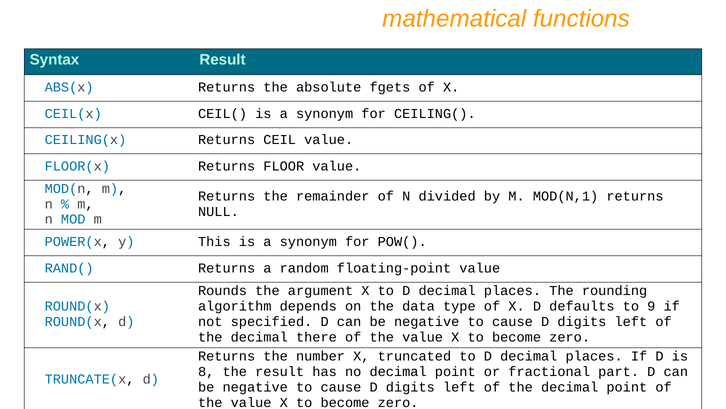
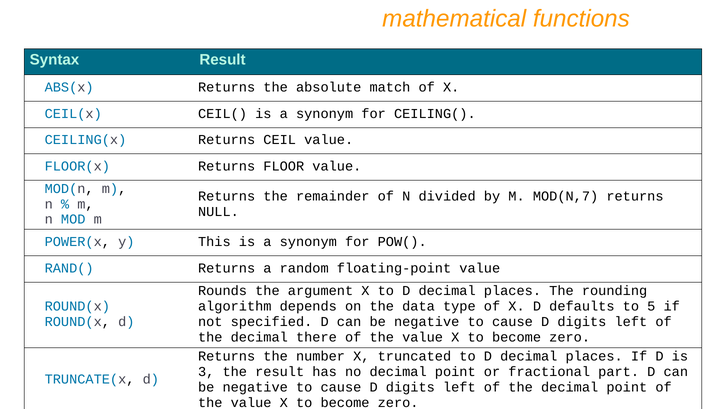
fgets: fgets -> match
MOD(N,1: MOD(N,1 -> MOD(N,7
9: 9 -> 5
8: 8 -> 3
